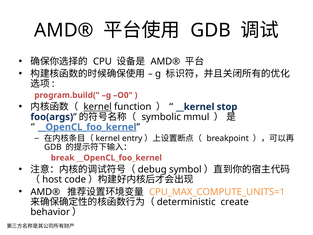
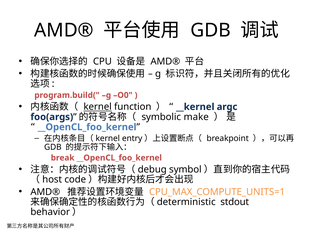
stop: stop -> argc
mmul: mmul -> make
__OpenCL_foo_kernel at (87, 127) underline: present -> none
create: create -> stdout
